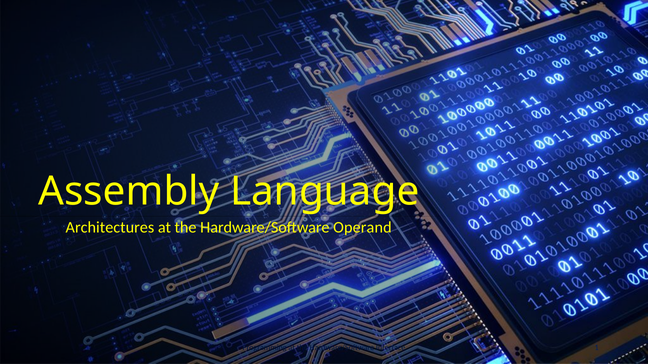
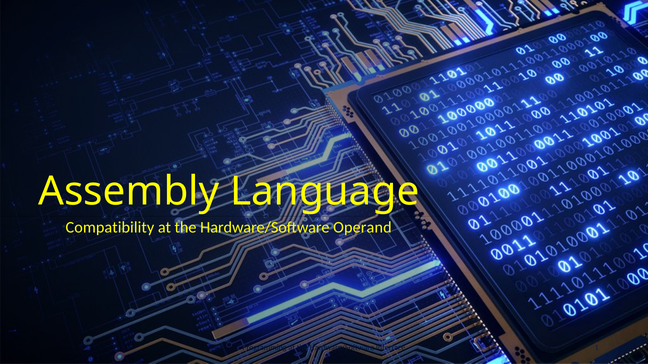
Architectures: Architectures -> Compatibility
